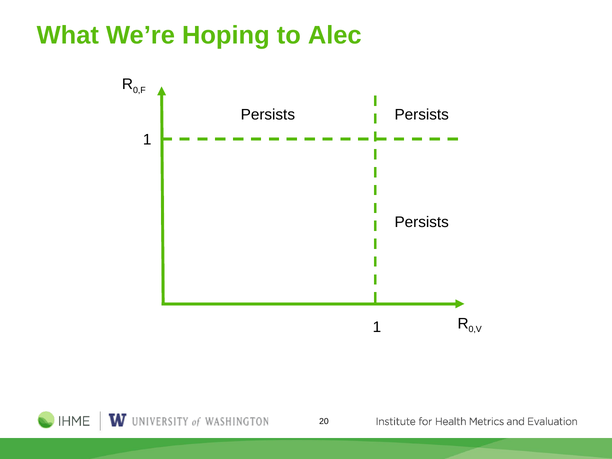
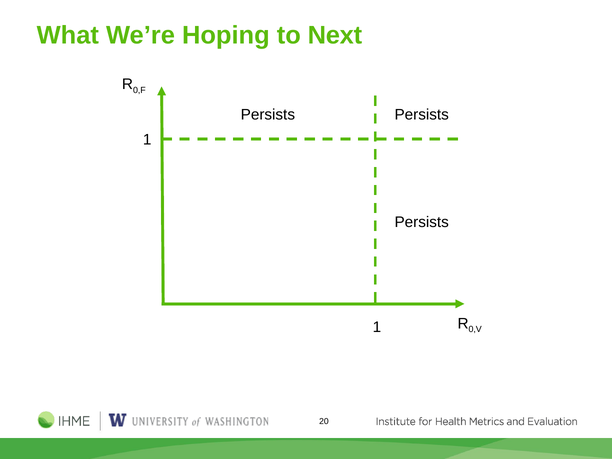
Alec: Alec -> Next
